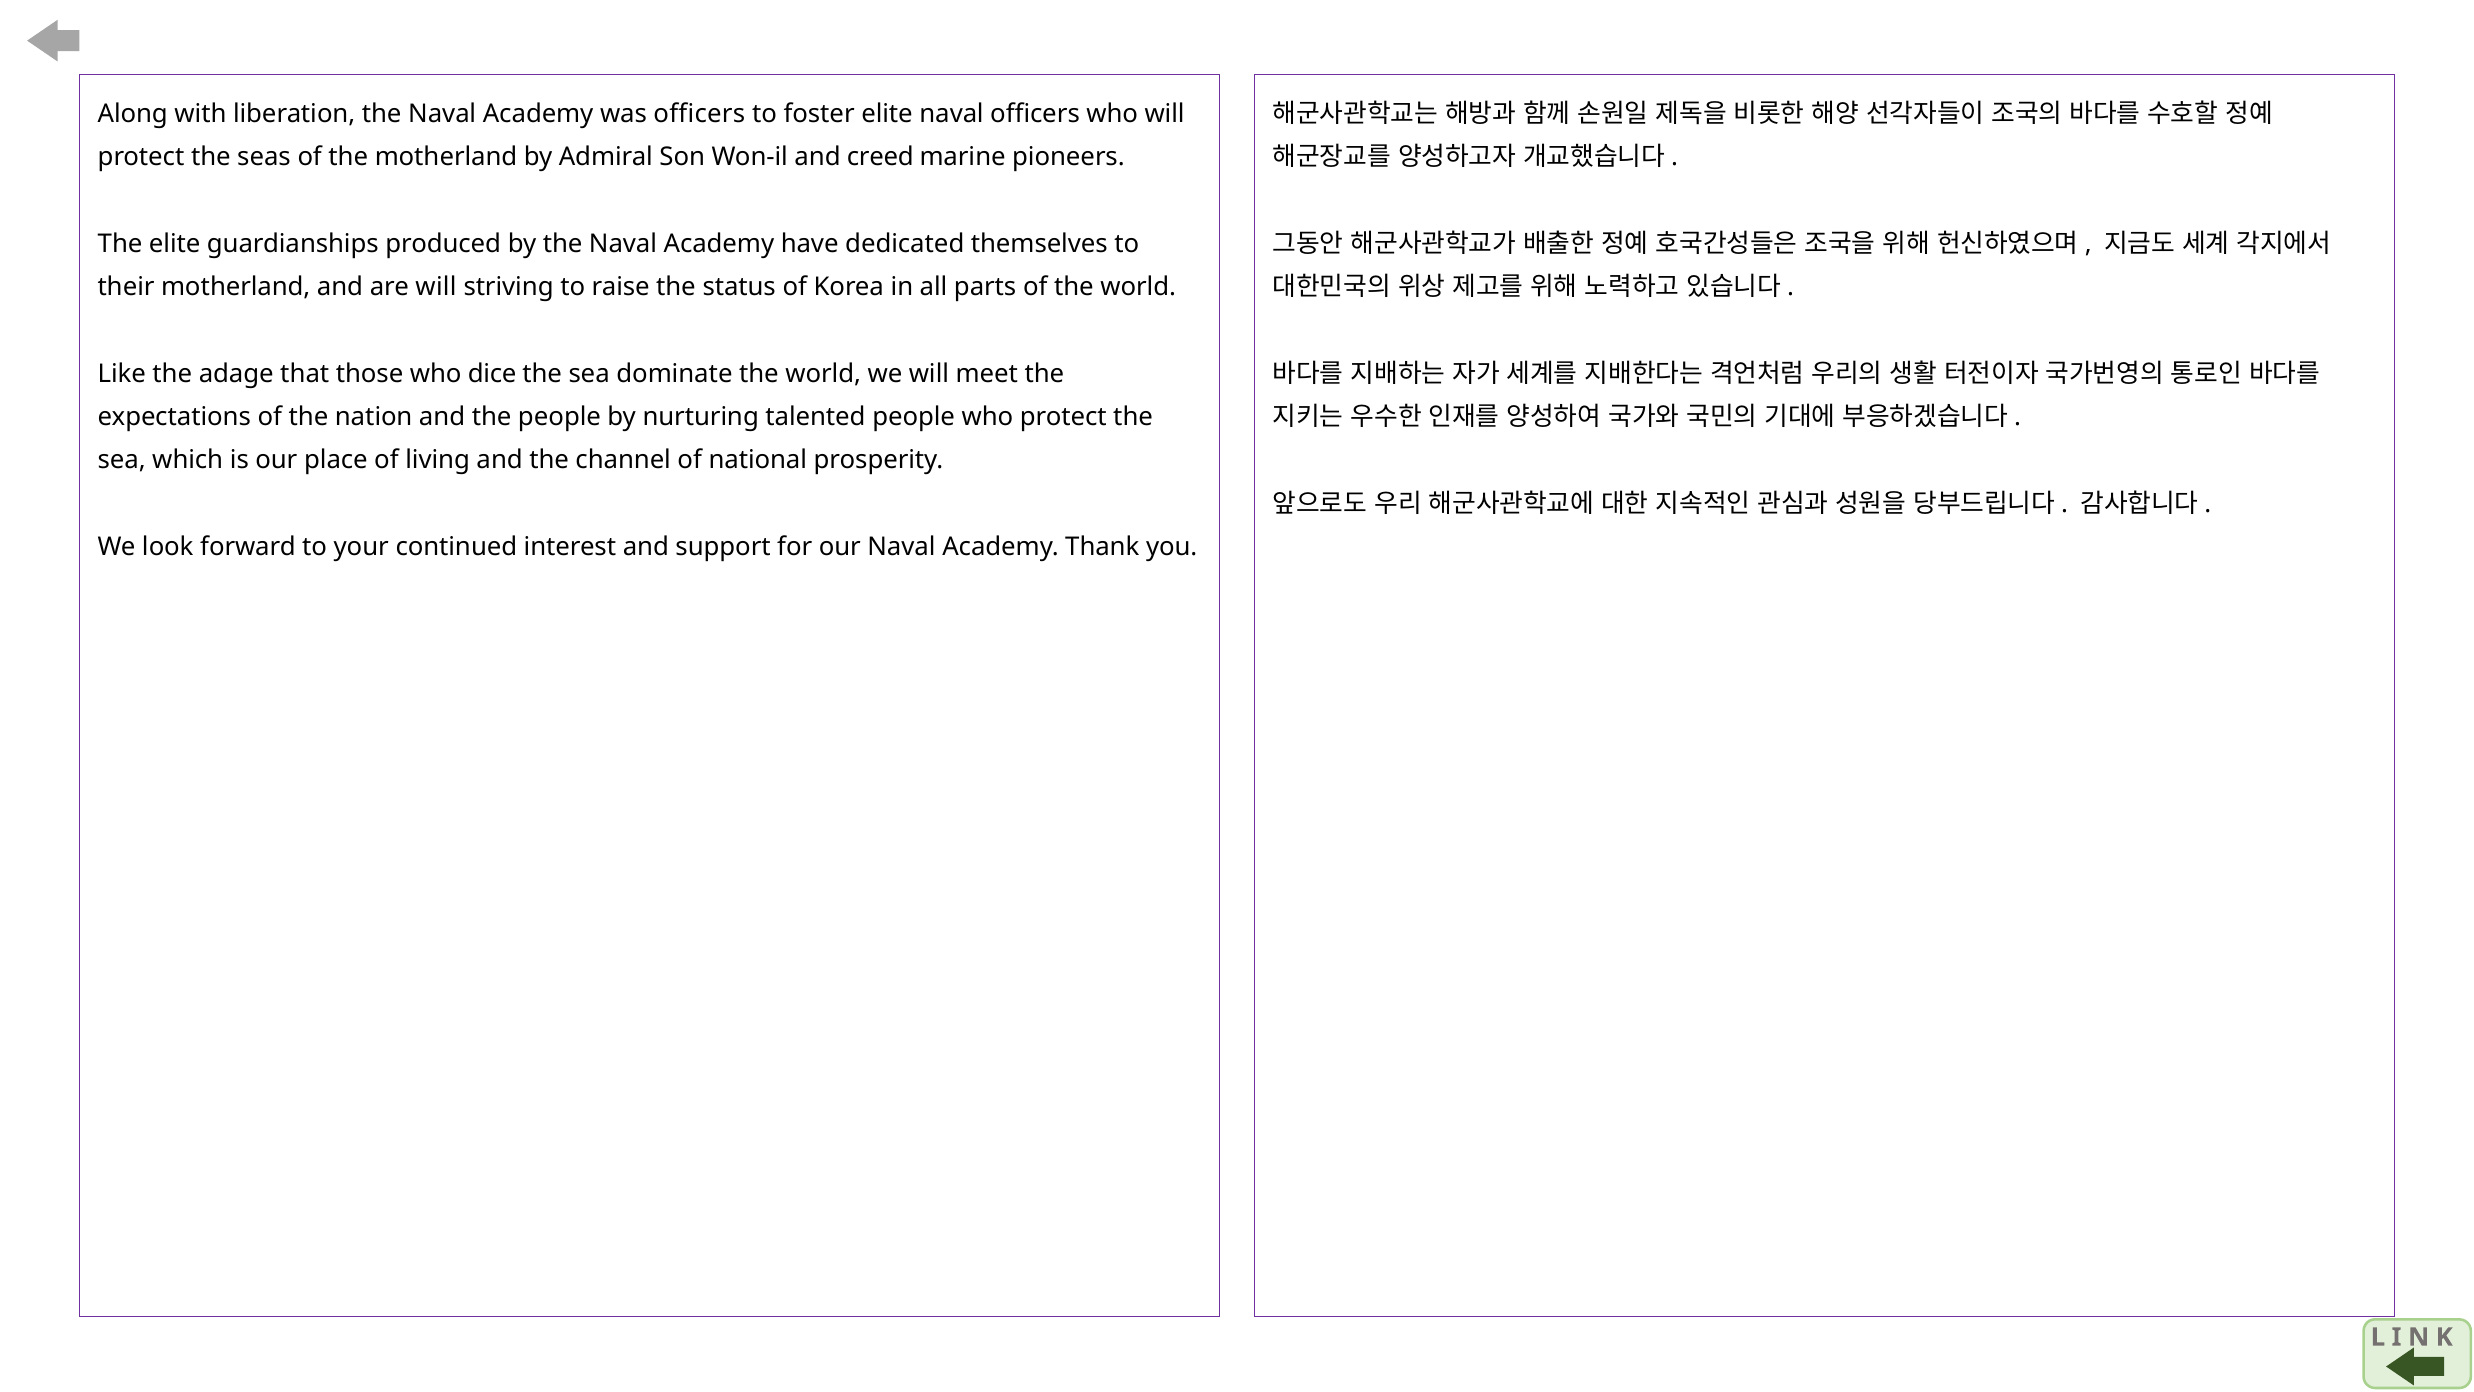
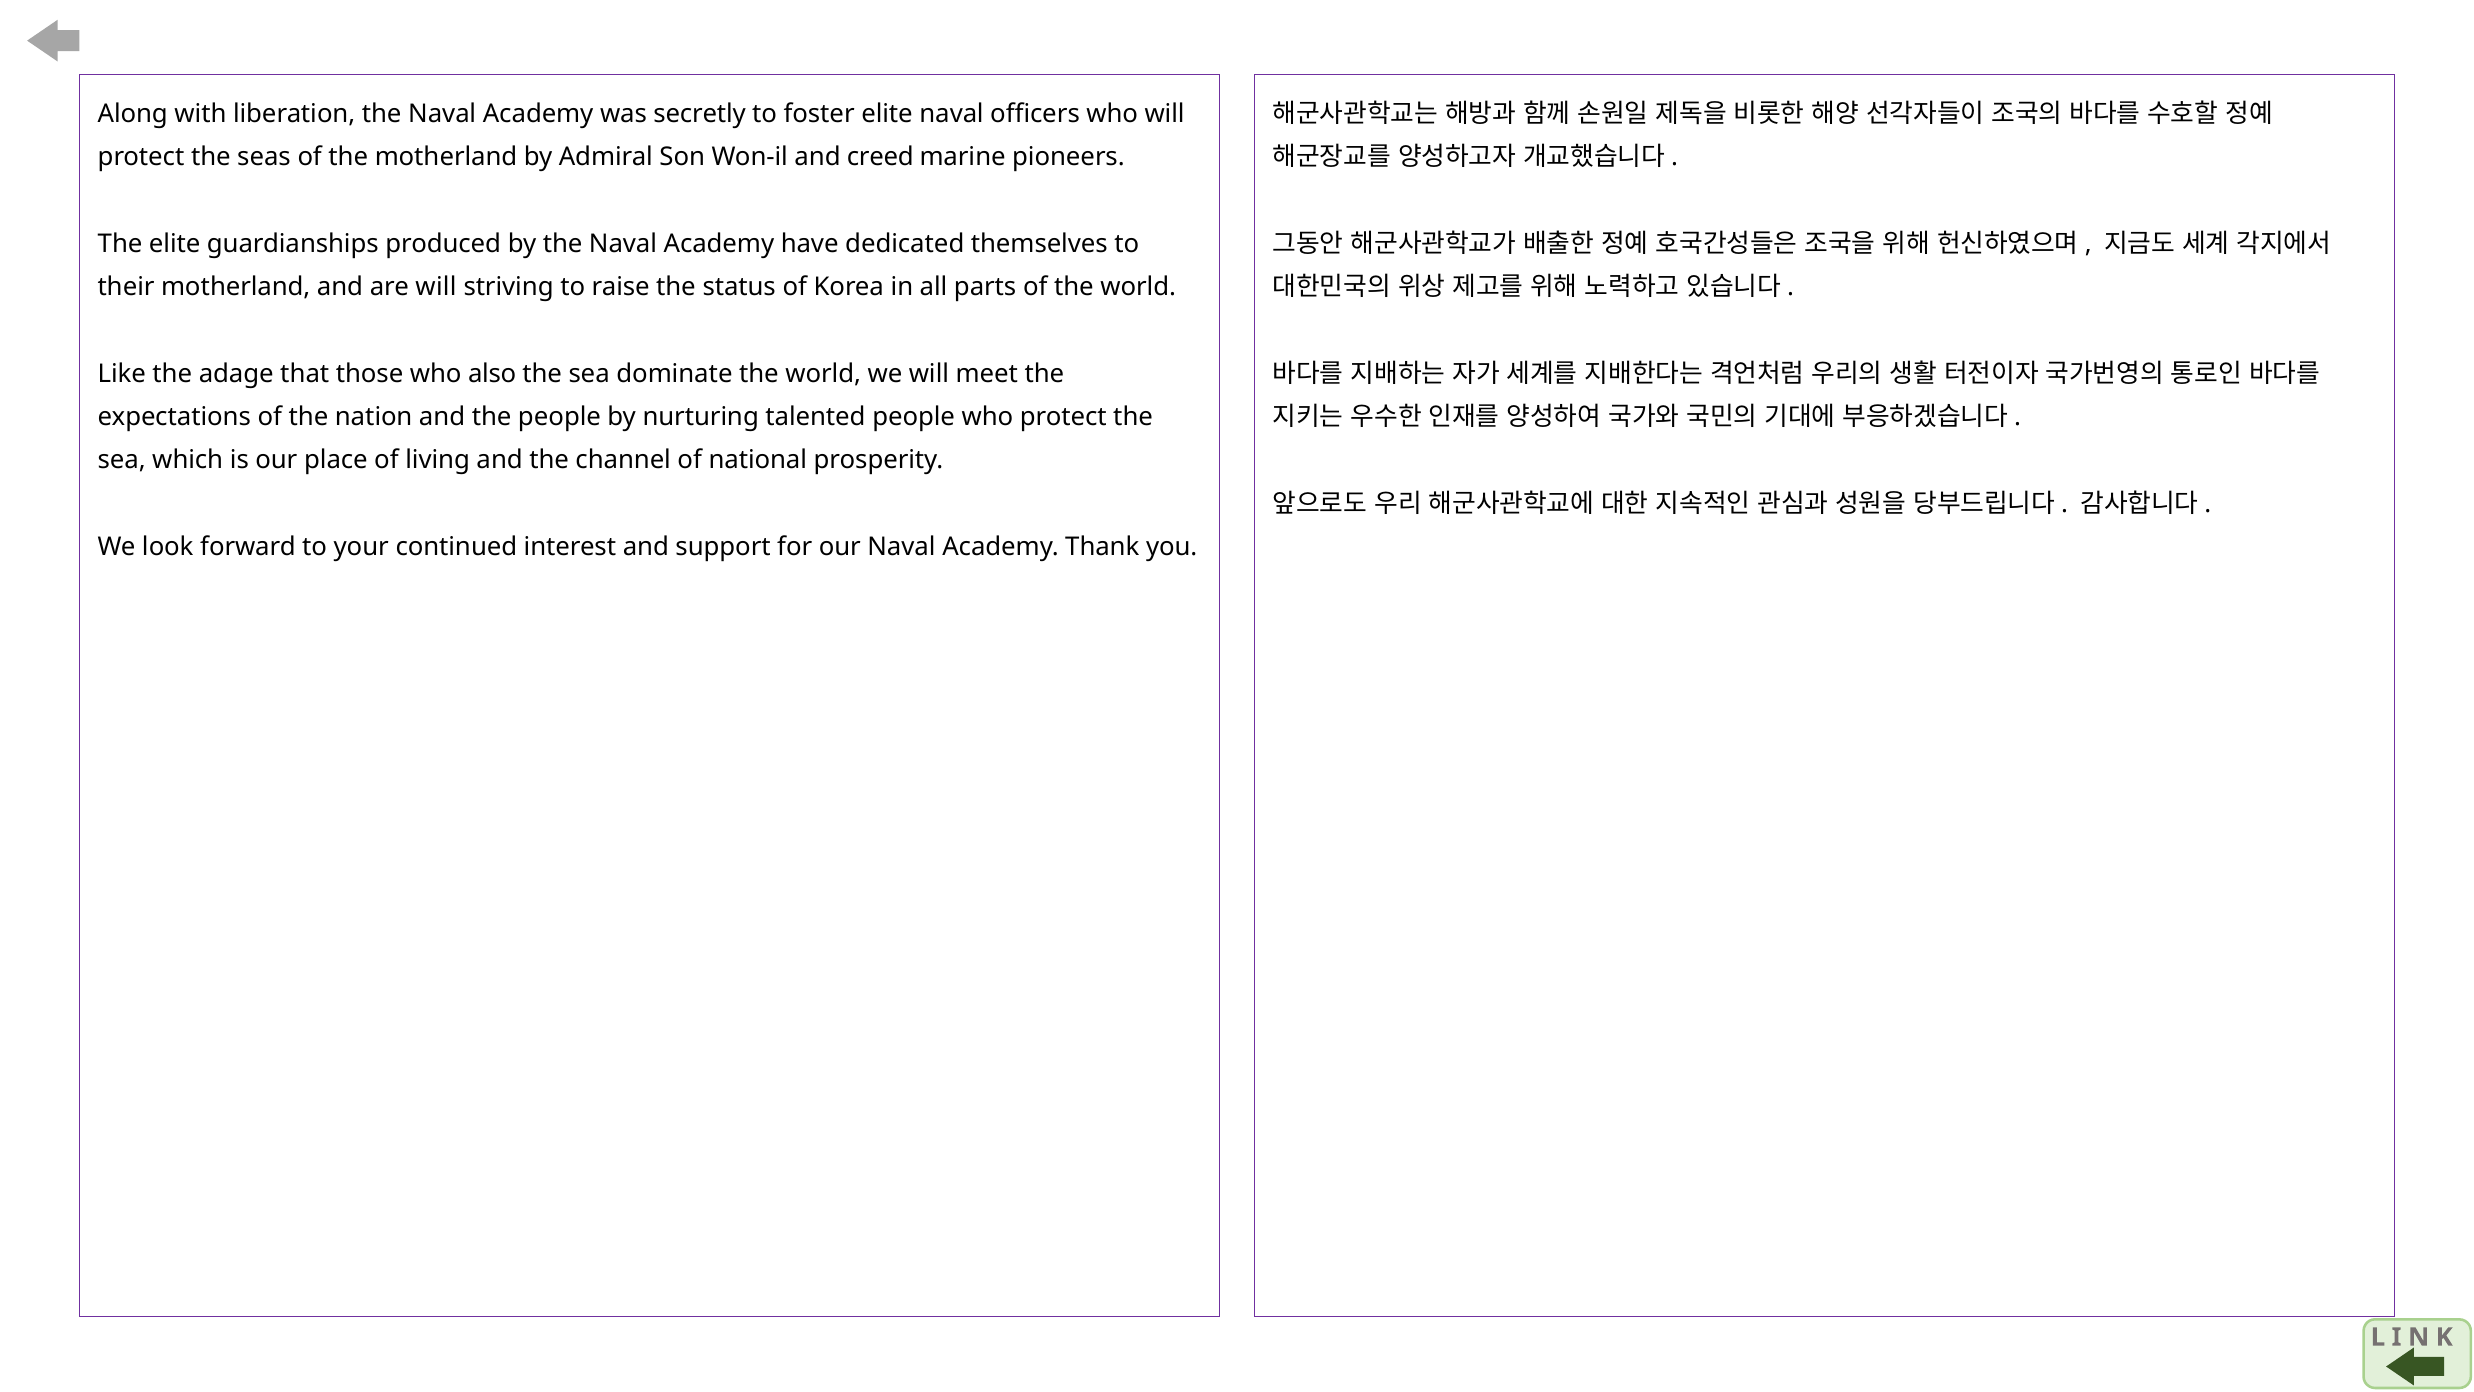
was officers: officers -> secretly
dice: dice -> also
